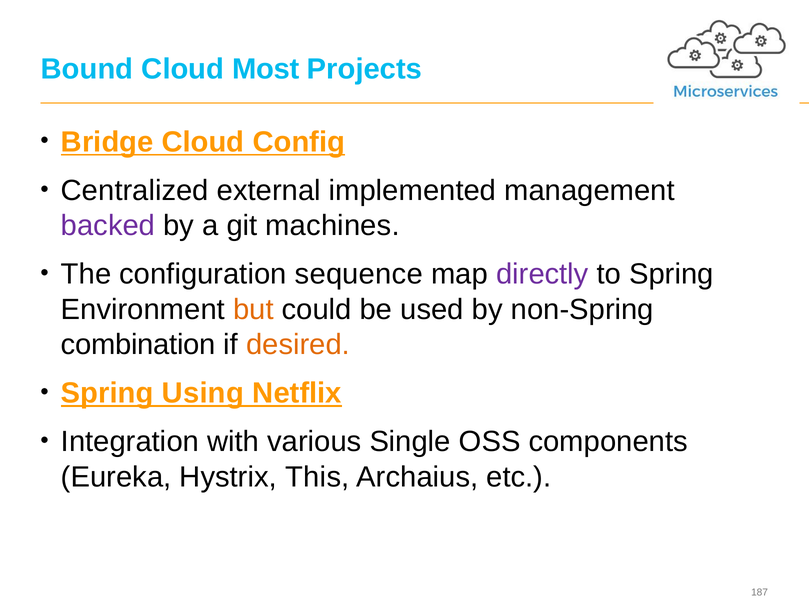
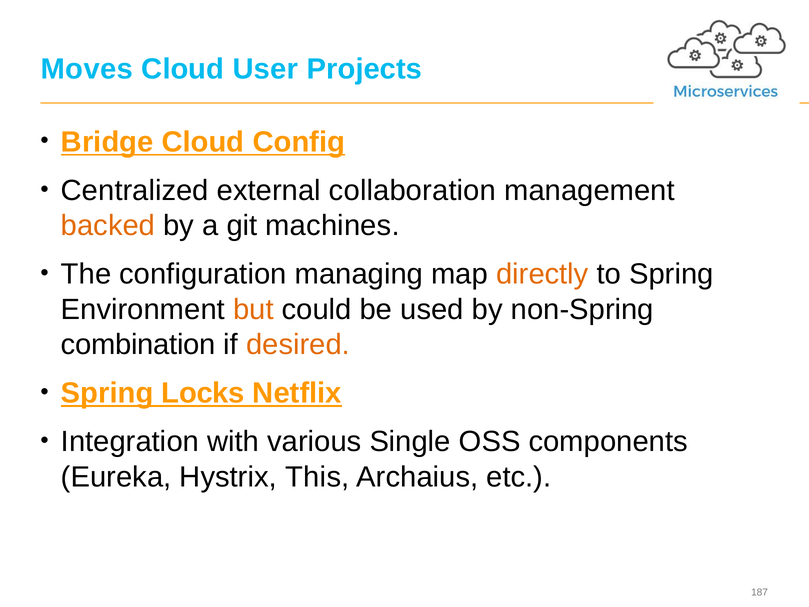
Bound: Bound -> Moves
Most: Most -> User
implemented: implemented -> collaboration
backed colour: purple -> orange
sequence: sequence -> managing
directly colour: purple -> orange
Using: Using -> Locks
